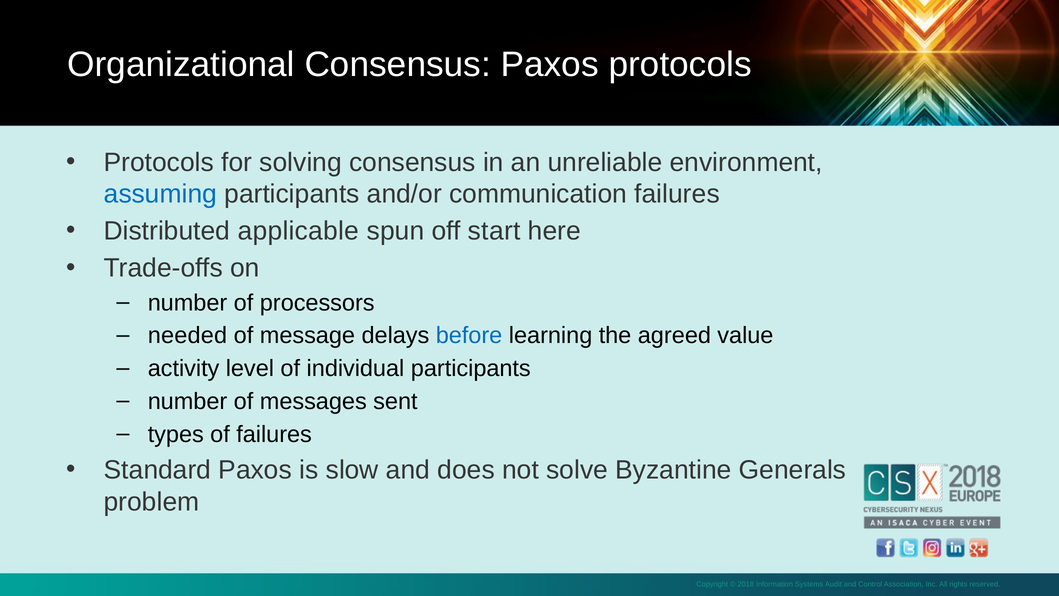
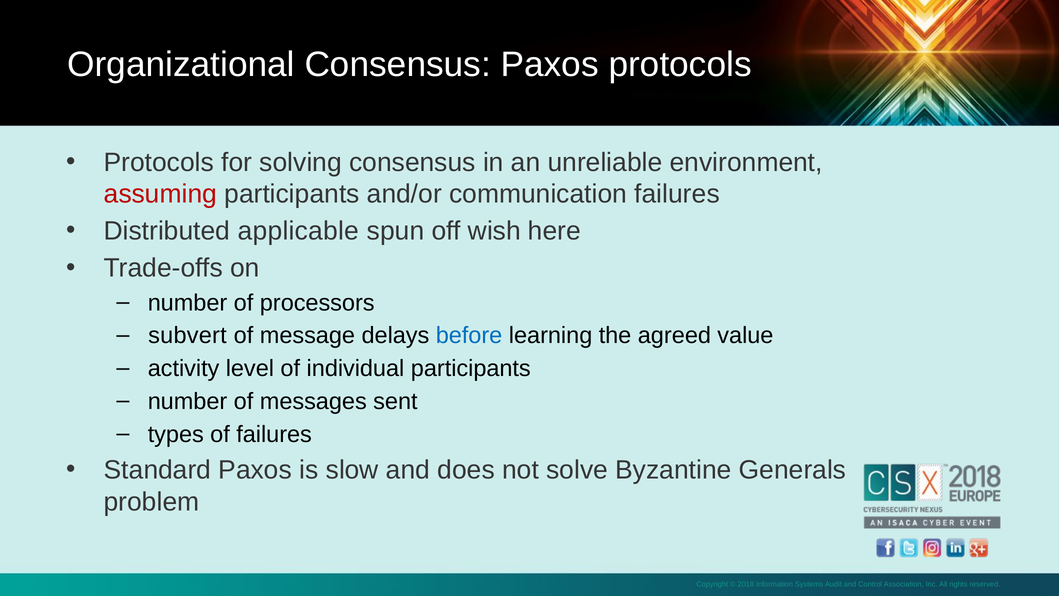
assuming colour: blue -> red
start: start -> wish
needed: needed -> subvert
